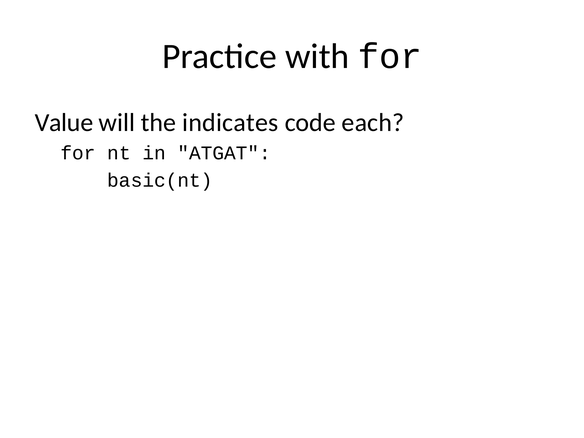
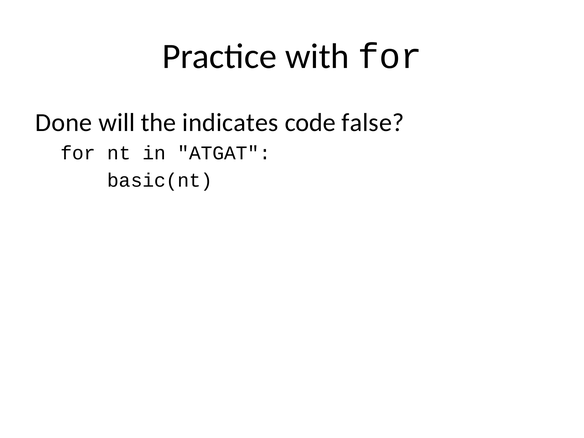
Value: Value -> Done
each: each -> false
